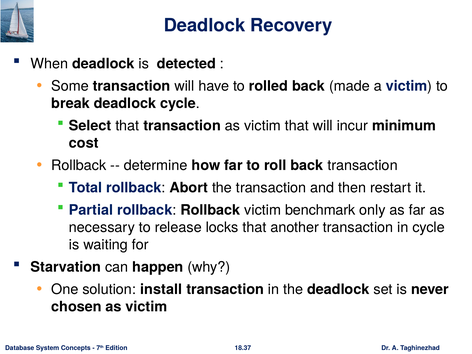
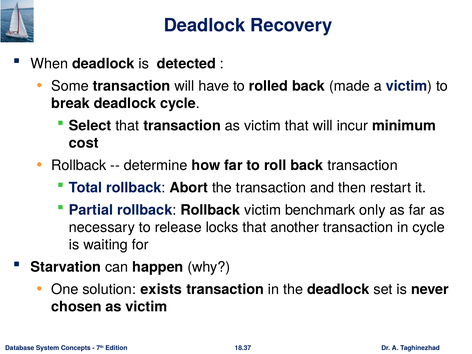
install: install -> exists
